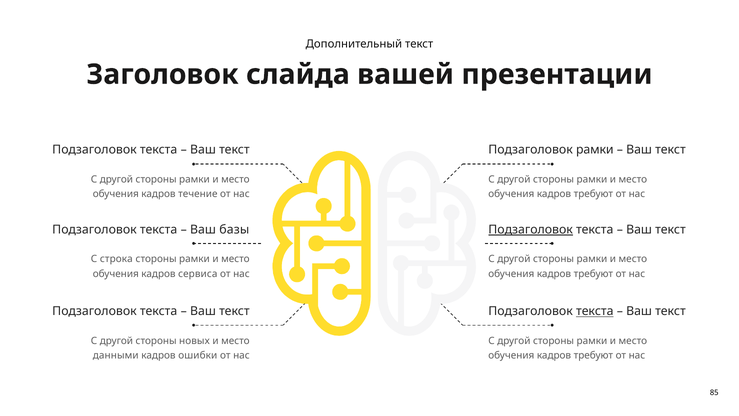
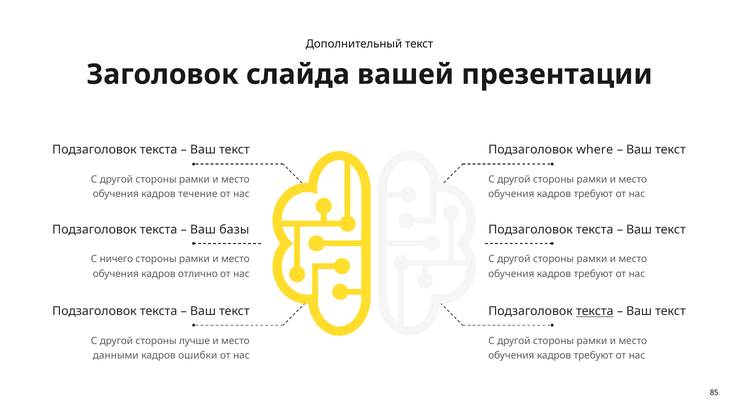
Подзаголовок рамки: рамки -> where
Подзаголовок at (531, 230) underline: present -> none
строка: строка -> ничего
сервиса: сервиса -> отлично
новых: новых -> лучше
